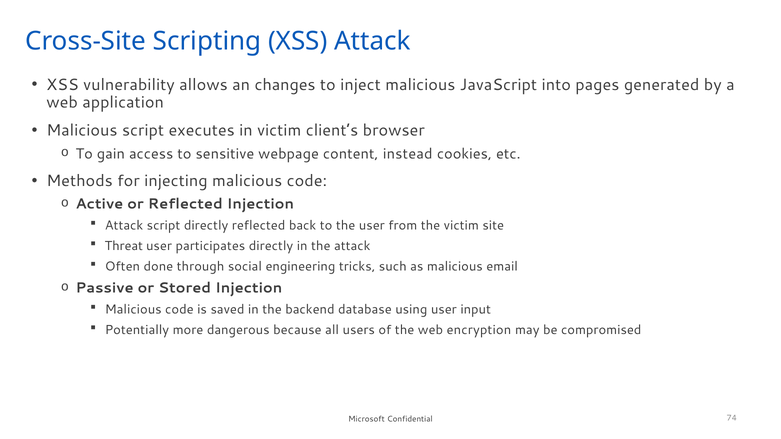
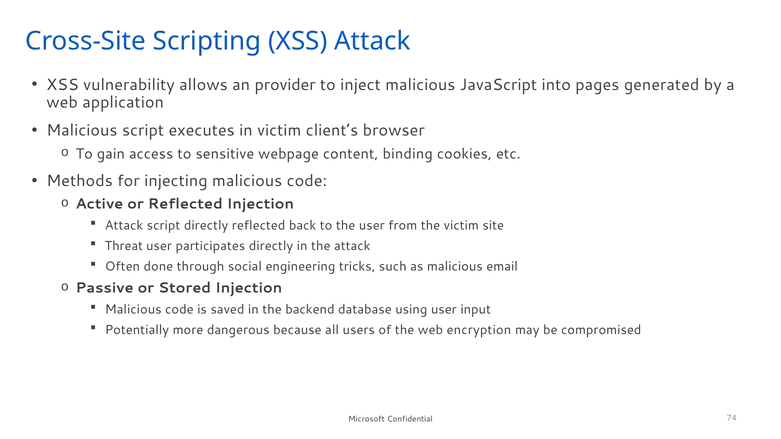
changes: changes -> provider
instead: instead -> binding
